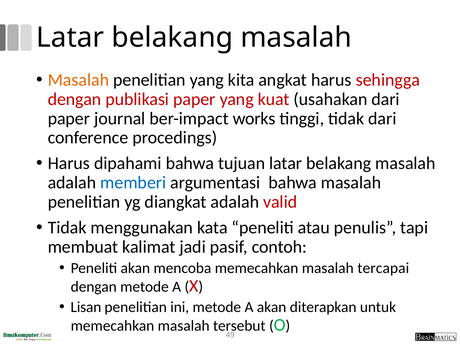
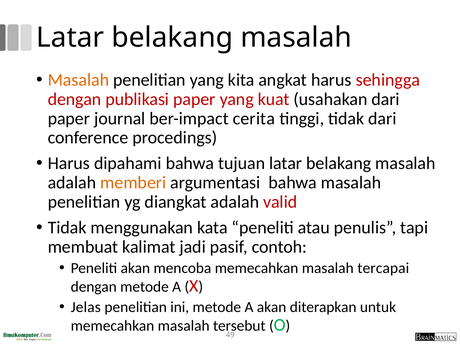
works: works -> cerita
memberi colour: blue -> orange
Lisan: Lisan -> Jelas
